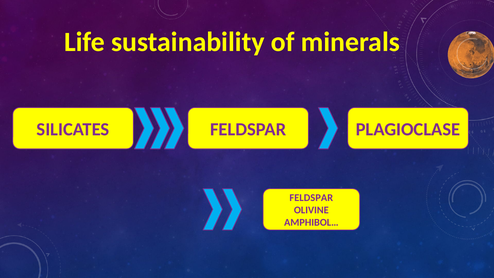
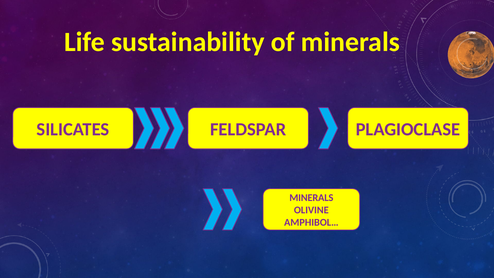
FELDSPAR at (311, 198): FELDSPAR -> MINERALS
